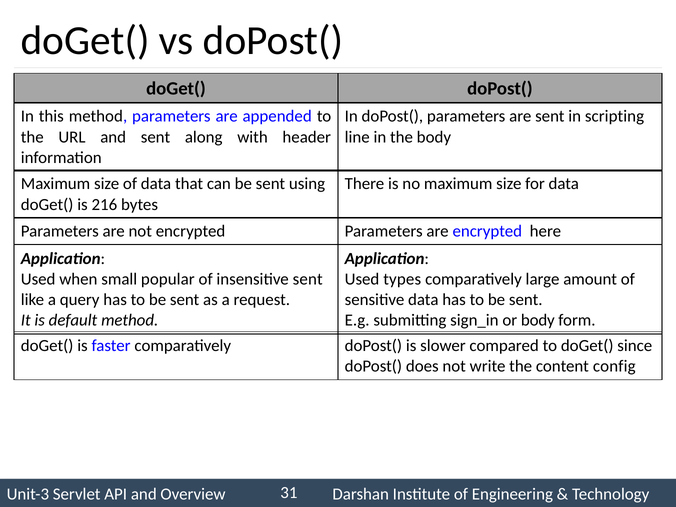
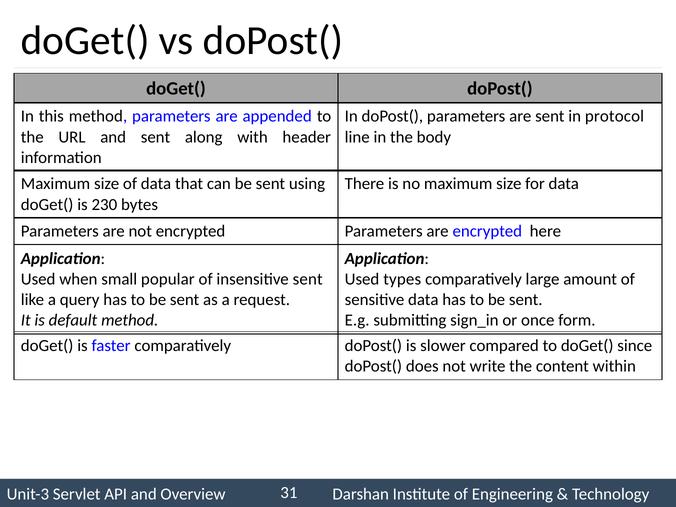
scripting: scripting -> protocol
216: 216 -> 230
or body: body -> once
config: config -> within
